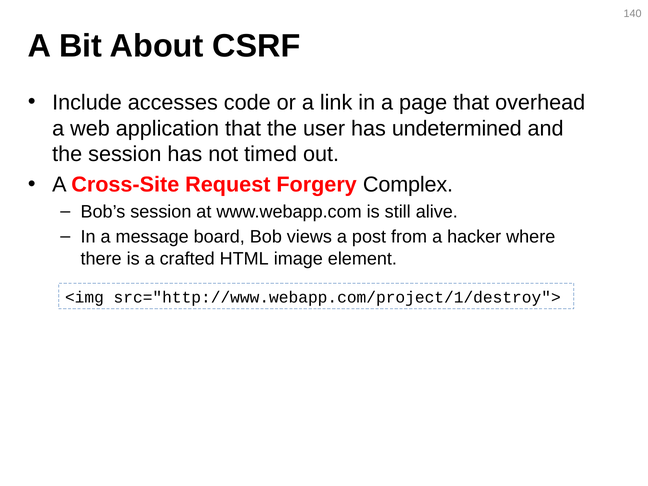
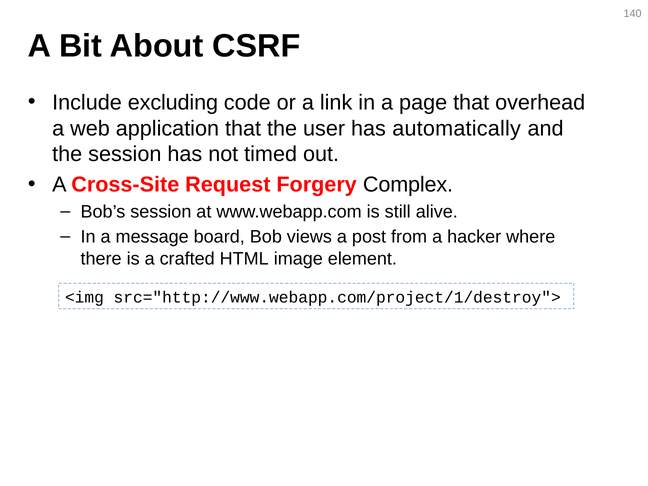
accesses: accesses -> excluding
undetermined: undetermined -> automatically
